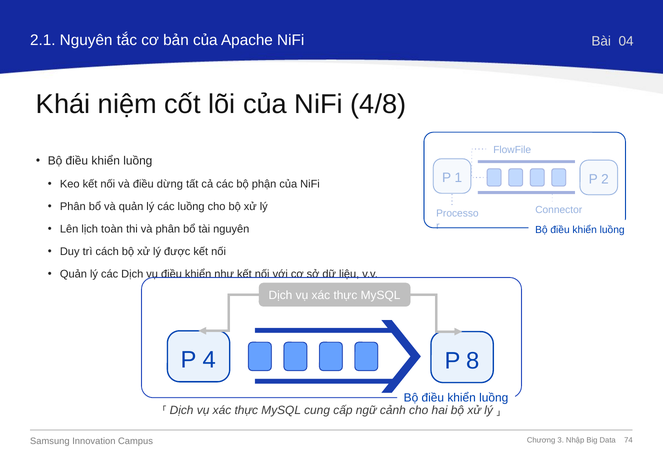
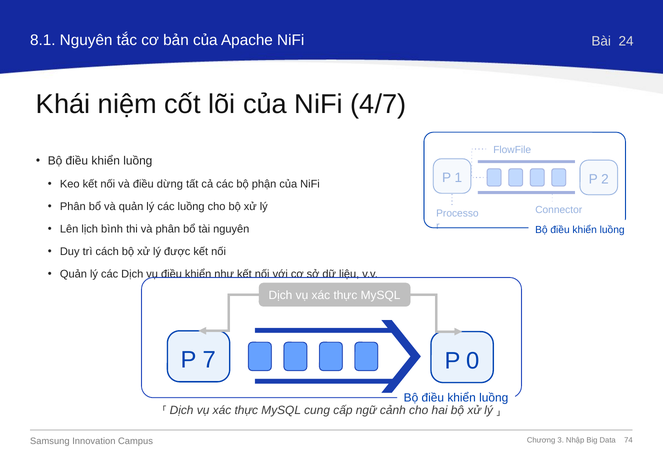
2.1: 2.1 -> 8.1
04: 04 -> 24
4/8: 4/8 -> 4/7
toàn: toàn -> bình
4: 4 -> 7
8: 8 -> 0
